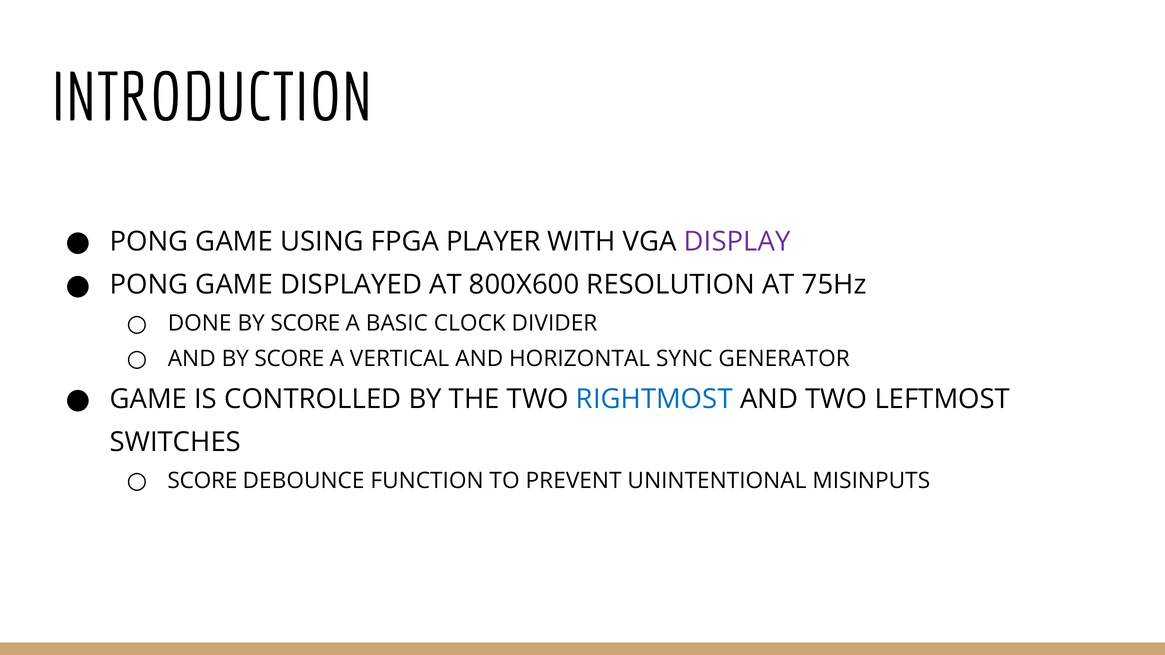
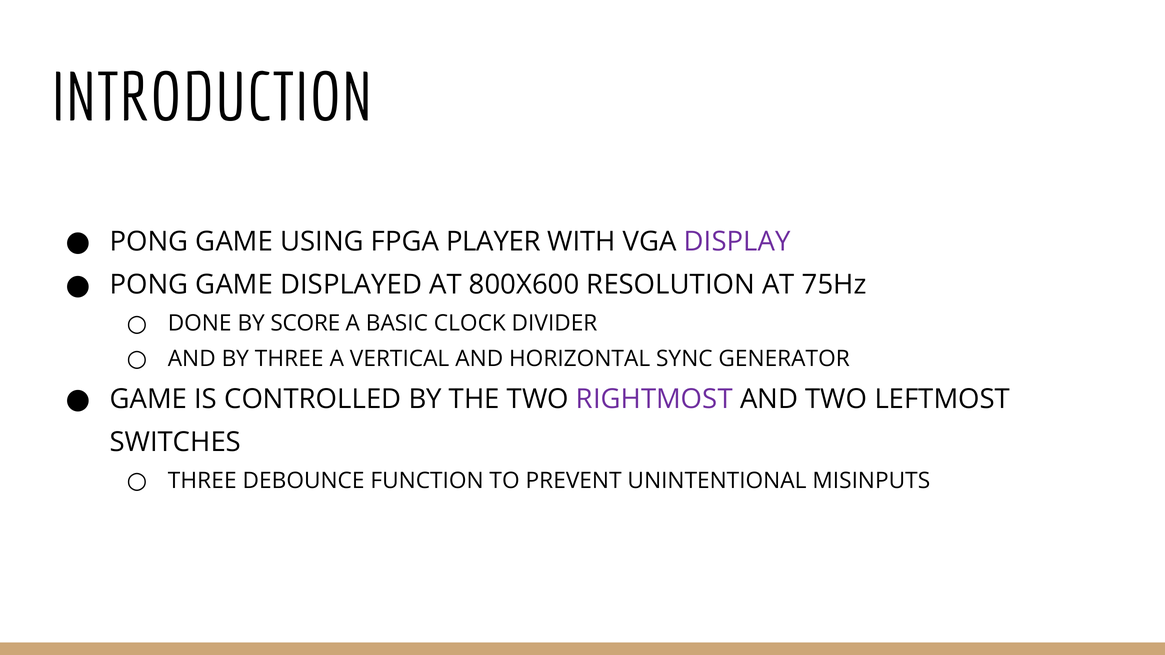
AND BY SCORE: SCORE -> THREE
RIGHTMOST colour: blue -> purple
SCORE at (202, 481): SCORE -> THREE
